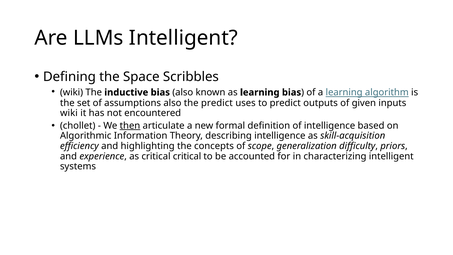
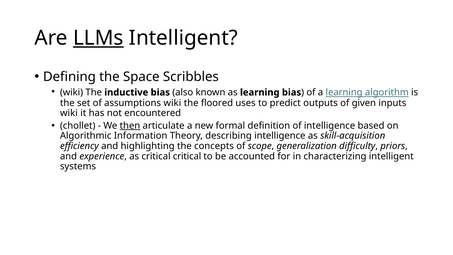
LLMs underline: none -> present
assumptions also: also -> wiki
the predict: predict -> floored
